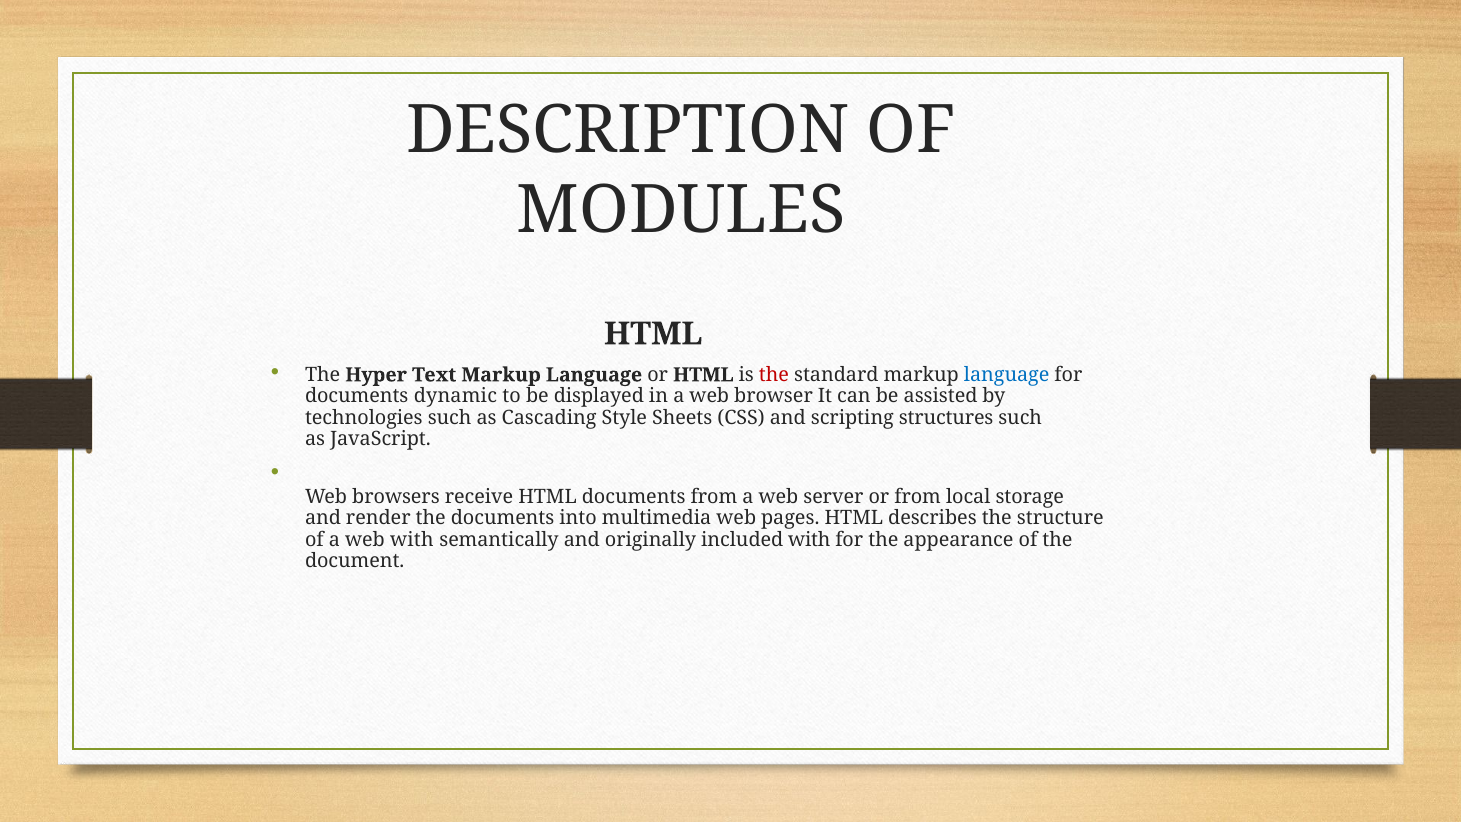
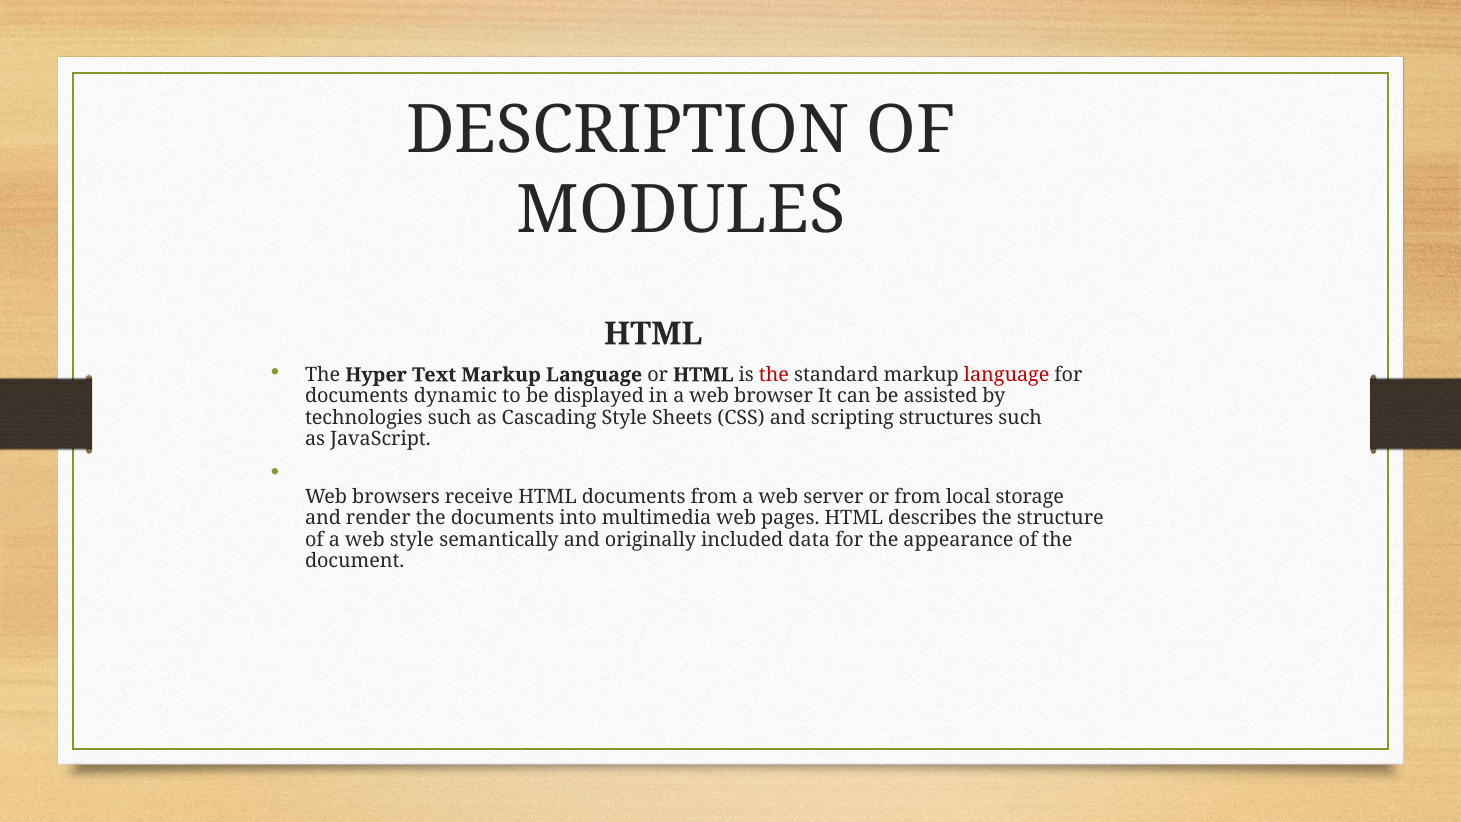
language at (1007, 375) colour: blue -> red
web with: with -> style
included with: with -> data
